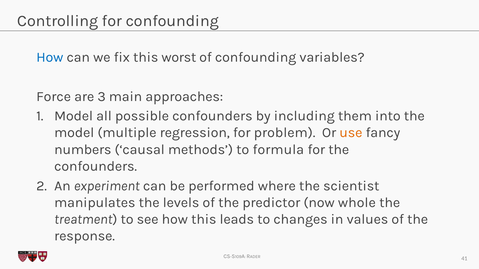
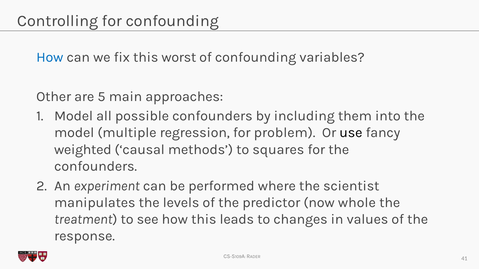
Force: Force -> Other
3: 3 -> 5
use colour: orange -> black
numbers: numbers -> weighted
formula: formula -> squares
